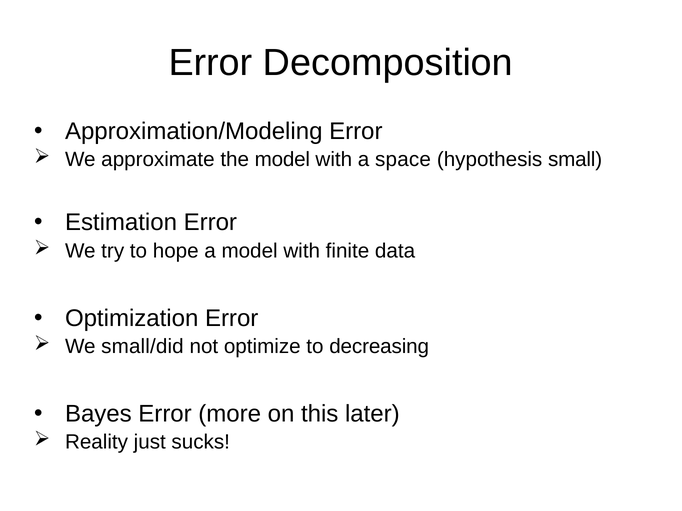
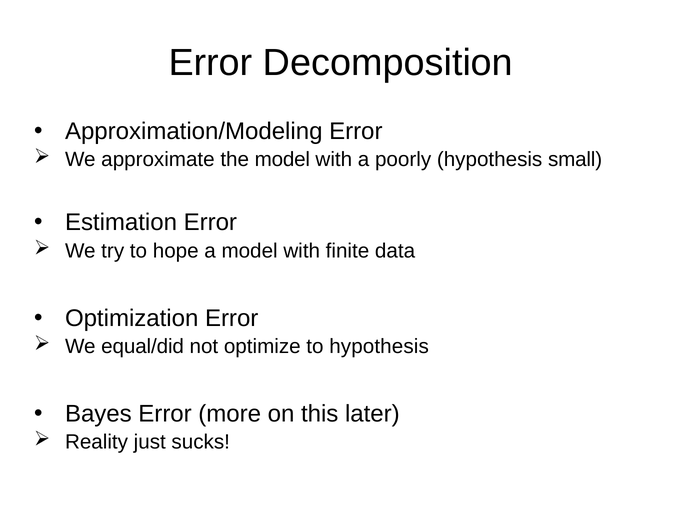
space: space -> poorly
small/did: small/did -> equal/did
to decreasing: decreasing -> hypothesis
